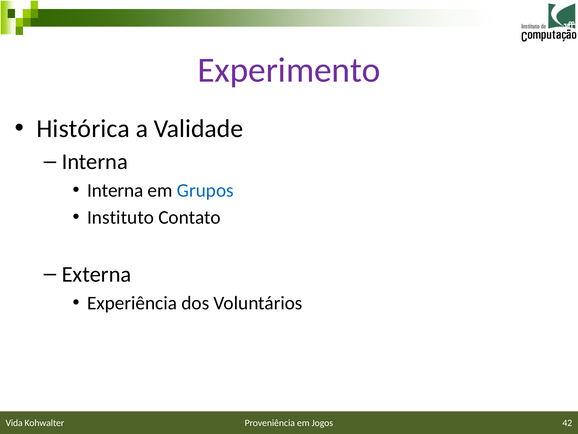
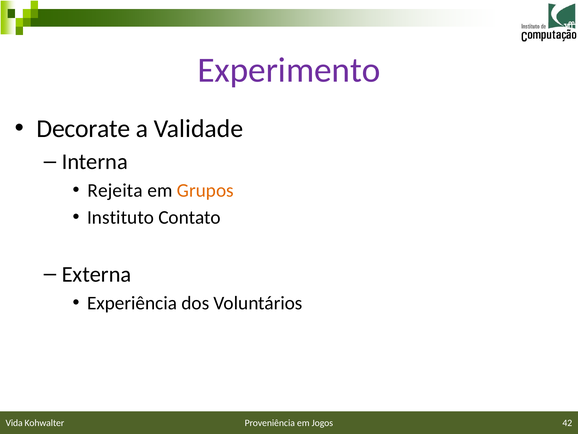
Histórica: Histórica -> Decorate
Interna at (115, 190): Interna -> Rejeita
Grupos colour: blue -> orange
